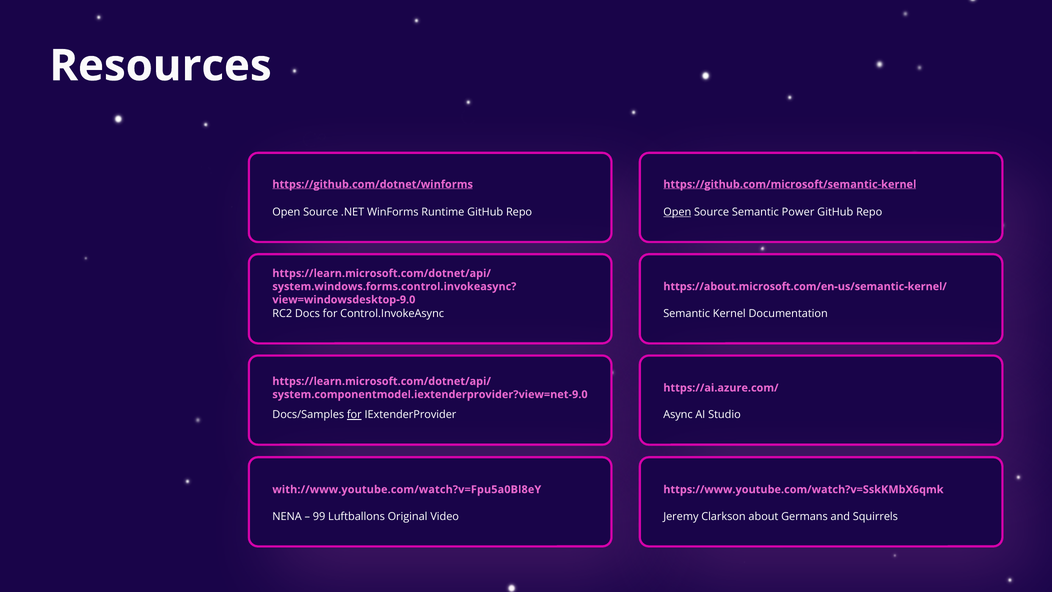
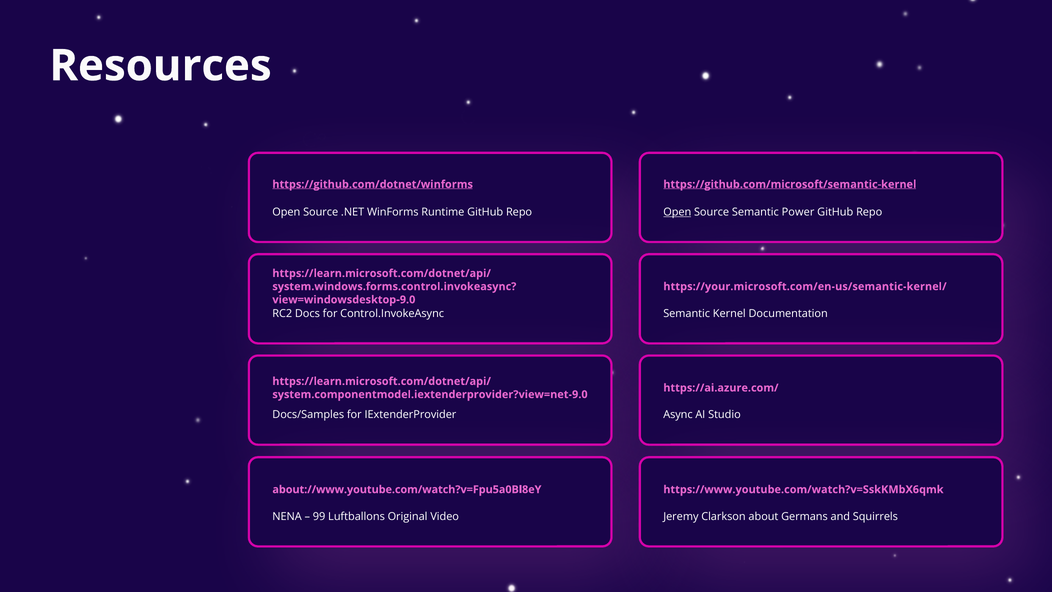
https://about.microsoft.com/en-us/semantic-kernel/: https://about.microsoft.com/en-us/semantic-kernel/ -> https://your.microsoft.com/en-us/semantic-kernel/
for at (354, 415) underline: present -> none
with://www.youtube.com/watch?v=Fpu5a0Bl8eY: with://www.youtube.com/watch?v=Fpu5a0Bl8eY -> about://www.youtube.com/watch?v=Fpu5a0Bl8eY
